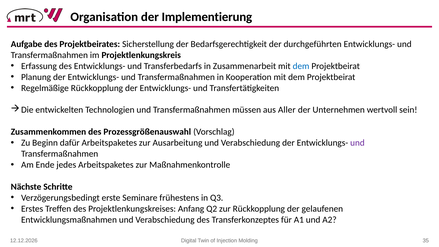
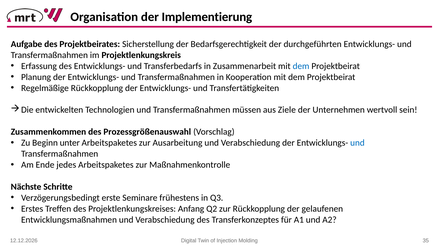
Aller: Aller -> Ziele
dafür: dafür -> unter
und at (357, 143) colour: purple -> blue
